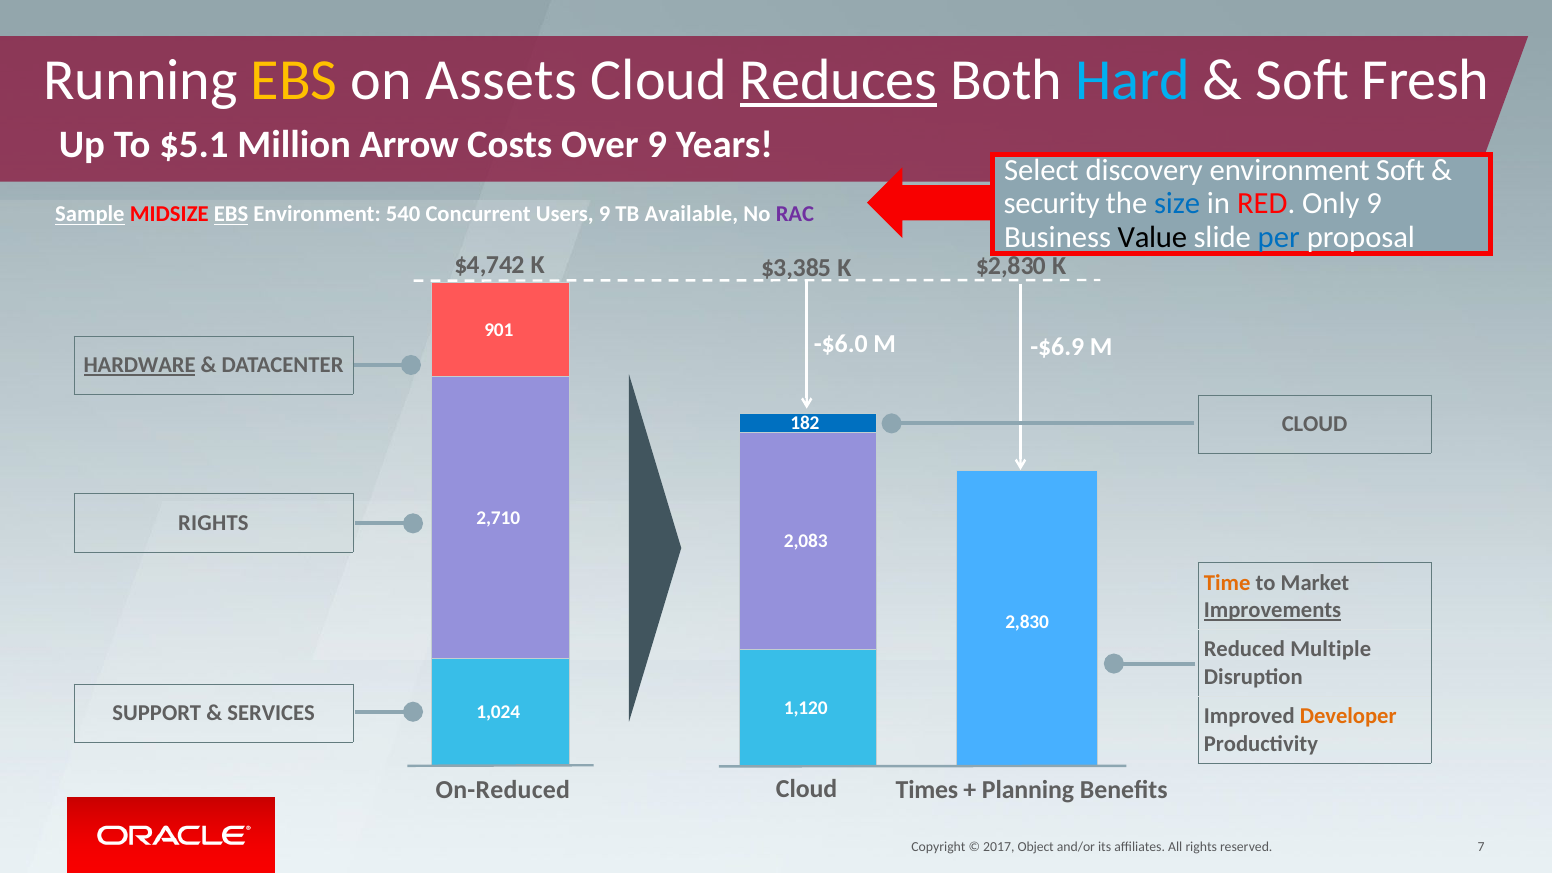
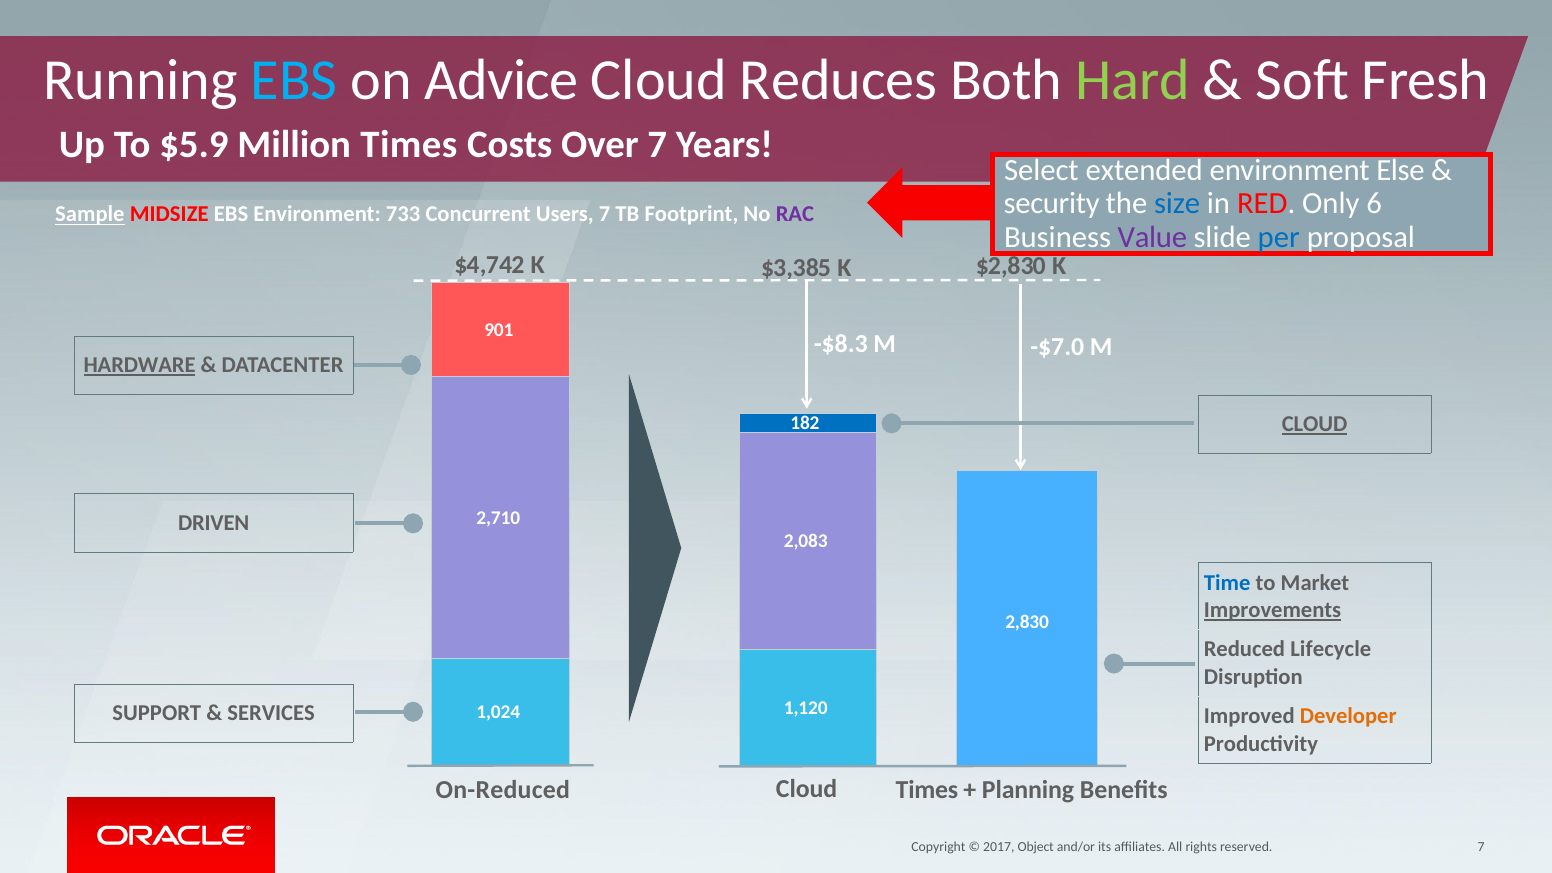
EBS at (294, 80) colour: yellow -> light blue
Assets: Assets -> Advice
Reduces underline: present -> none
Hard colour: light blue -> light green
$5.1: $5.1 -> $5.9
Million Arrow: Arrow -> Times
Over 9: 9 -> 7
discovery: discovery -> extended
environment Soft: Soft -> Else
Only 9: 9 -> 6
EBS at (231, 215) underline: present -> none
540: 540 -> 733
Users 9: 9 -> 7
Available: Available -> Footprint
Value colour: black -> purple
-$6.0: -$6.0 -> -$8.3
-$6.9: -$6.9 -> -$7.0
CLOUD at (1315, 424) underline: none -> present
RIGHTS at (213, 523): RIGHTS -> DRIVEN
Time colour: orange -> blue
Multiple: Multiple -> Lifecycle
